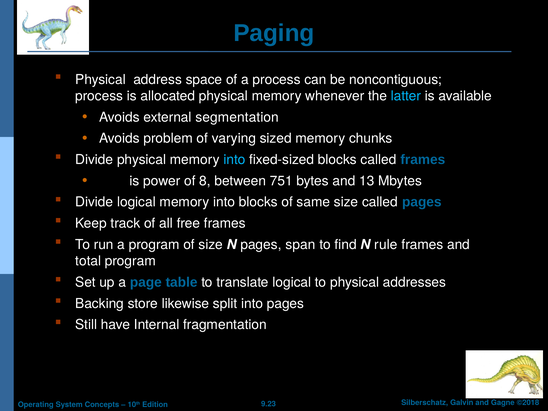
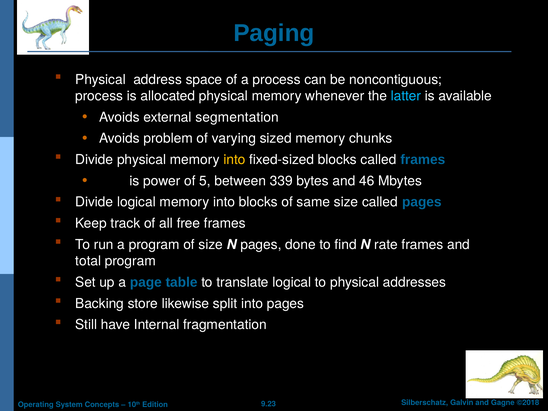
into at (234, 160) colour: light blue -> yellow
8: 8 -> 5
751: 751 -> 339
13: 13 -> 46
span: span -> done
rule: rule -> rate
